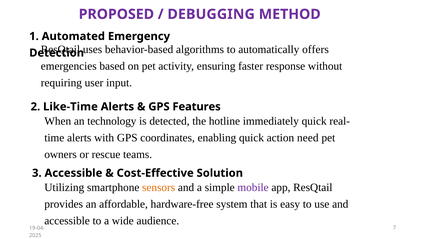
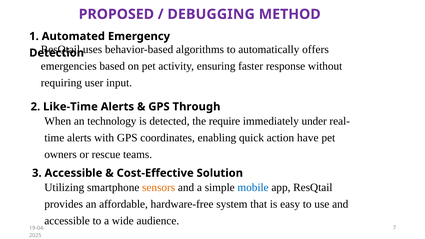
Features: Features -> Through
hotline: hotline -> require
immediately quick: quick -> under
need: need -> have
mobile colour: purple -> blue
